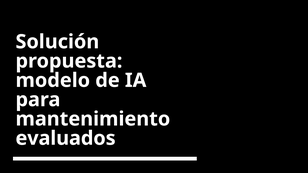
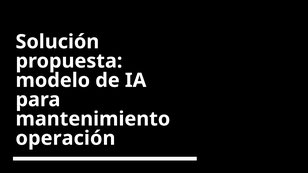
evaluados: evaluados -> operación
